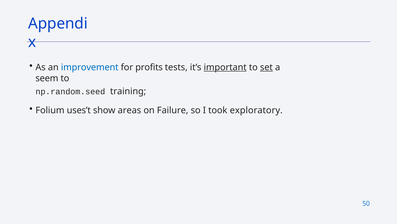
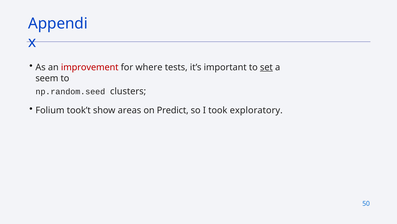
improvement colour: blue -> red
profits: profits -> where
important underline: present -> none
training: training -> clusters
uses’t: uses’t -> took’t
Failure: Failure -> Predict
